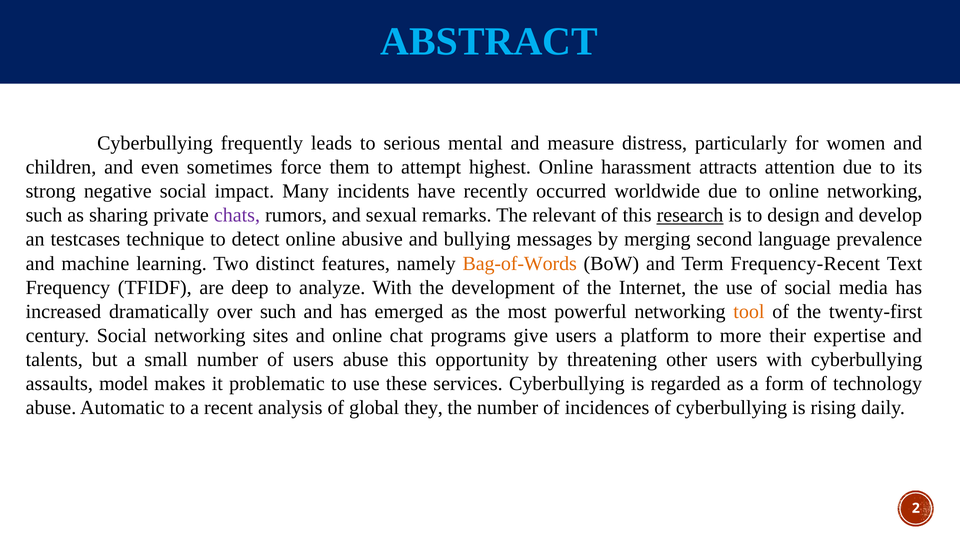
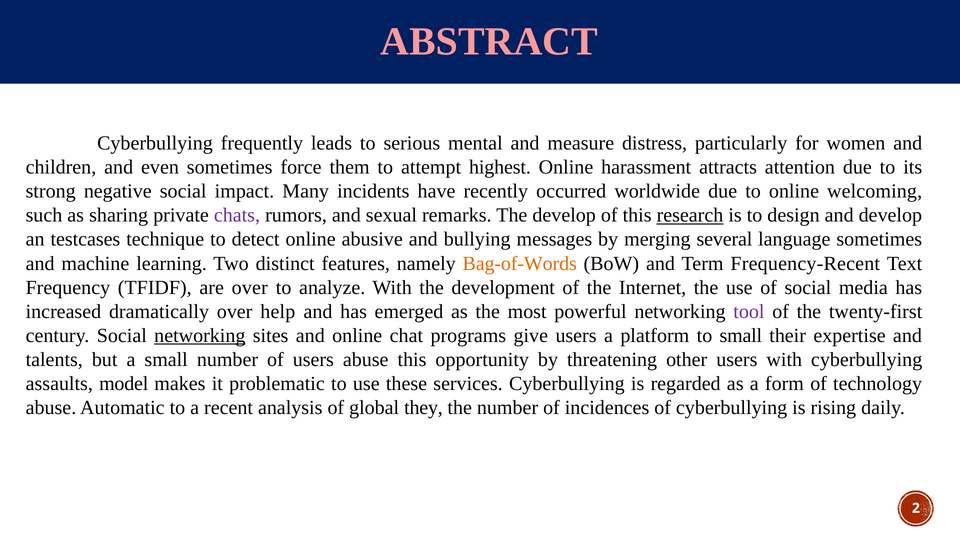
ABSTRACT colour: light blue -> pink
online networking: networking -> welcoming
The relevant: relevant -> develop
second: second -> several
language prevalence: prevalence -> sometimes
are deep: deep -> over
over such: such -> help
tool colour: orange -> purple
networking at (200, 335) underline: none -> present
to more: more -> small
